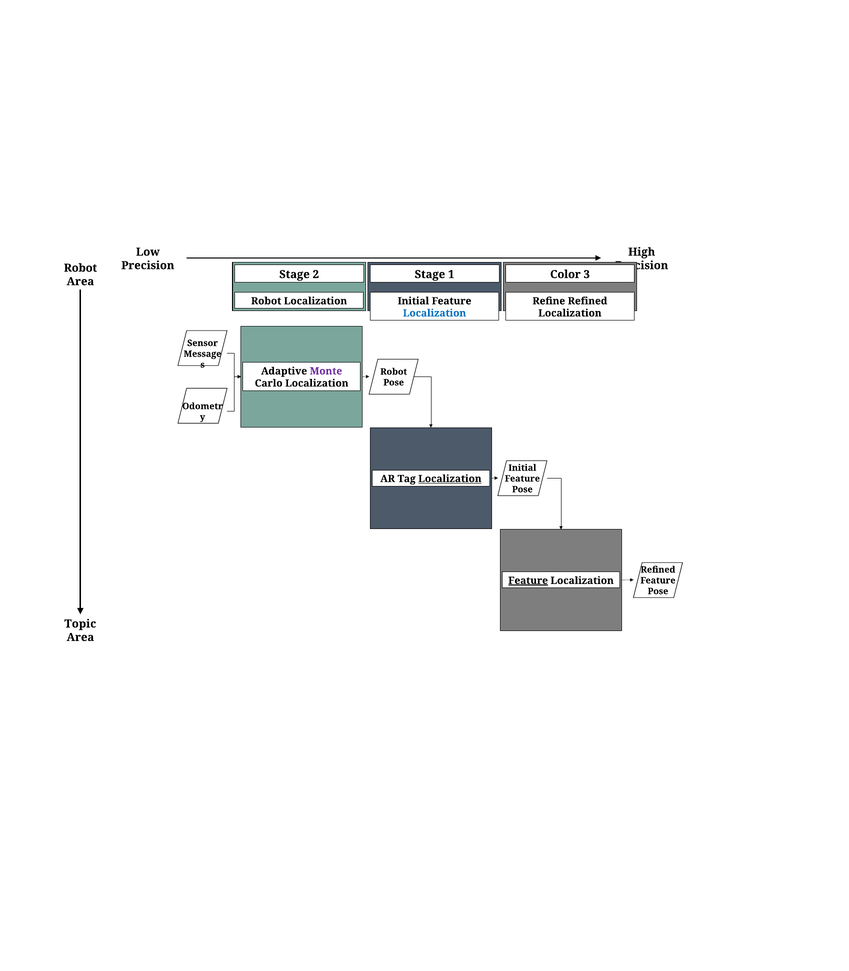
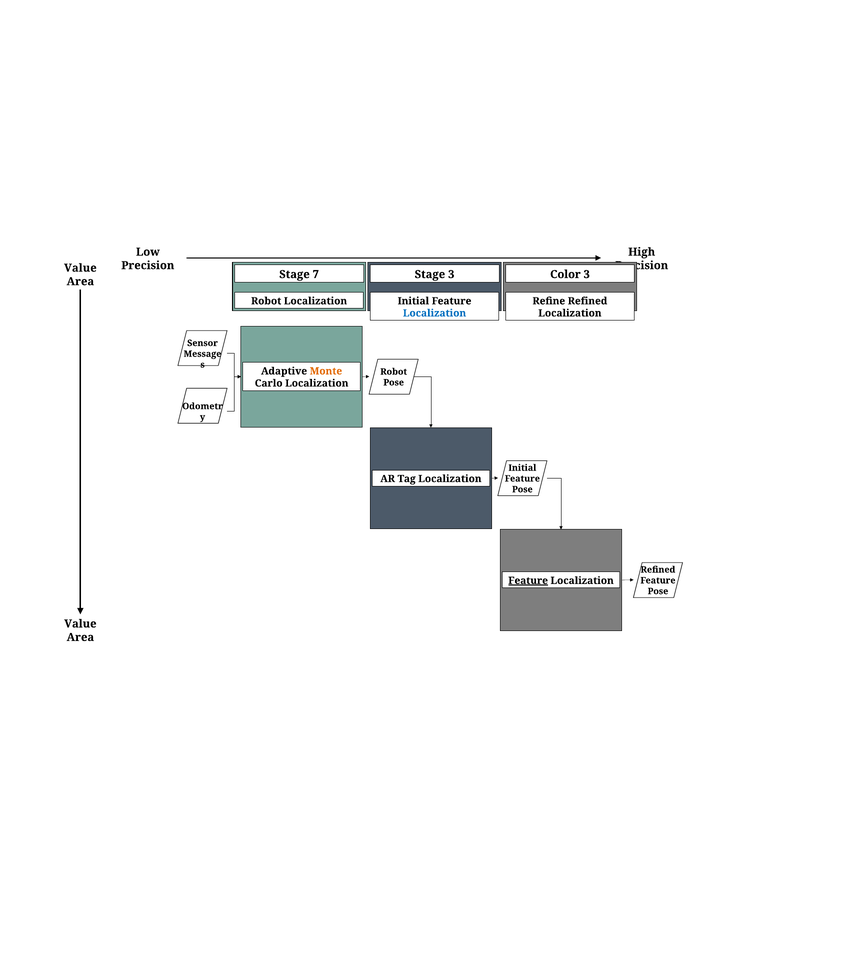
Robot at (80, 268): Robot -> Value
2: 2 -> 7
Stage 1: 1 -> 3
Monte colour: purple -> orange
Localization at (450, 478) underline: present -> none
Topic at (80, 623): Topic -> Value
